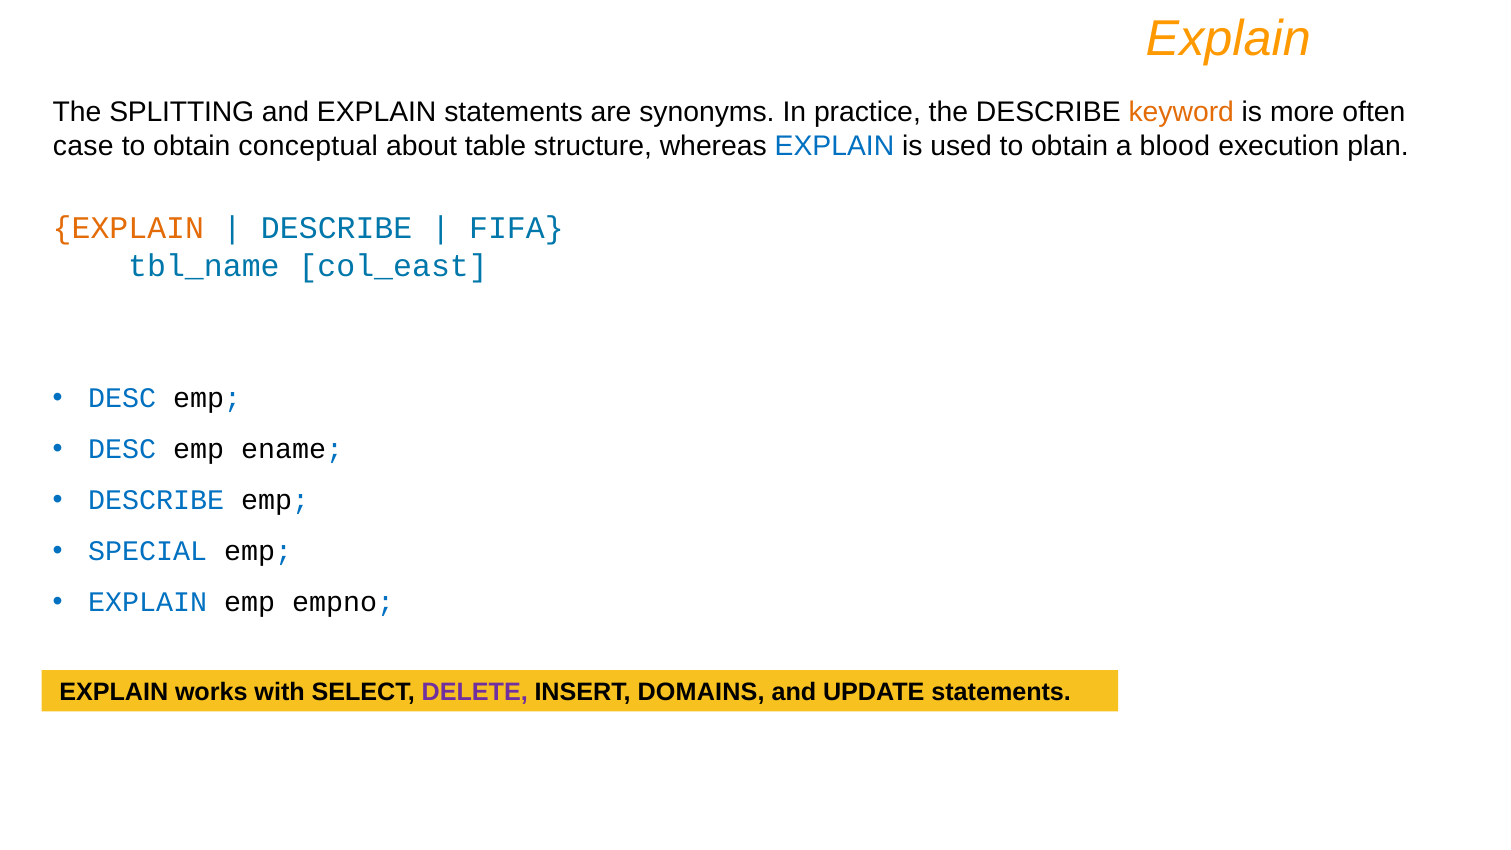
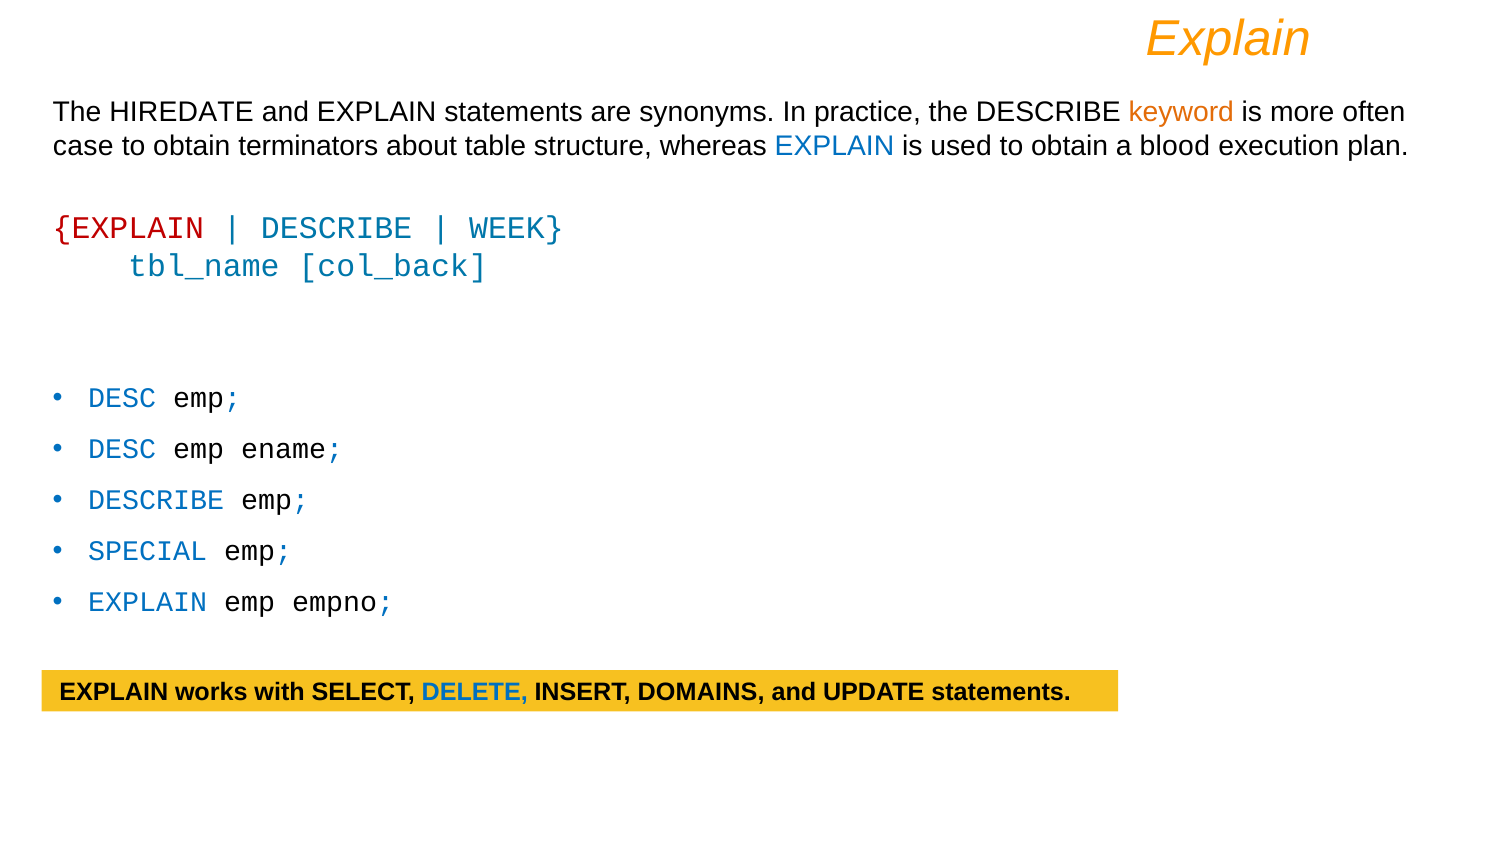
SPLITTING: SPLITTING -> HIREDATE
conceptual: conceptual -> terminators
EXPLAIN at (128, 228) colour: orange -> red
FIFA: FIFA -> WEEK
col_east: col_east -> col_back
DELETE colour: purple -> blue
